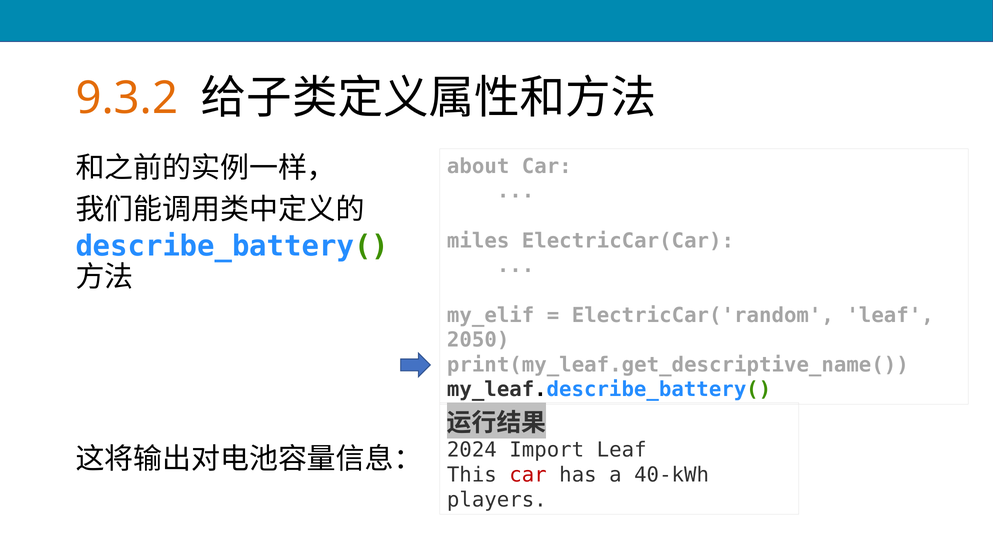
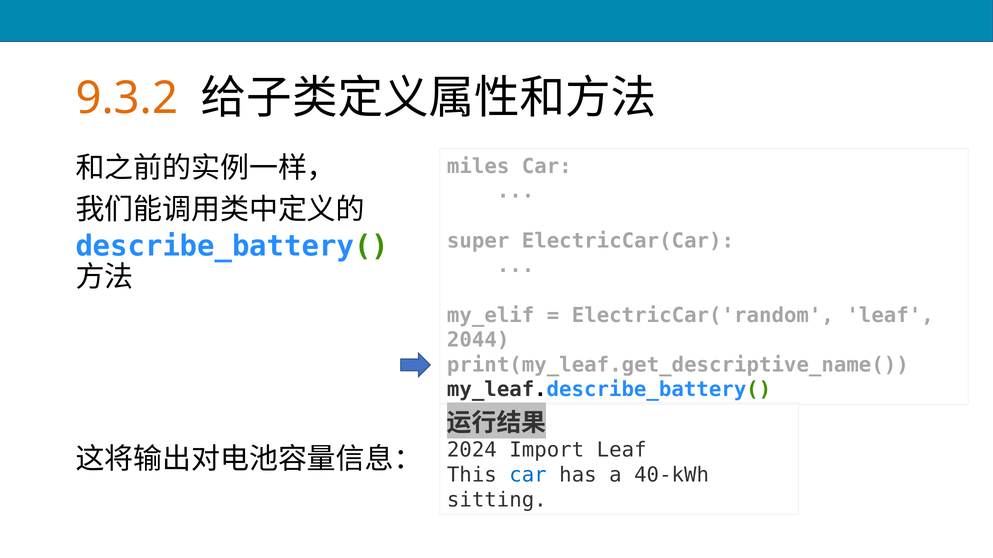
about: about -> miles
miles: miles -> super
2050: 2050 -> 2044
car at (528, 475) colour: red -> blue
players: players -> sitting
